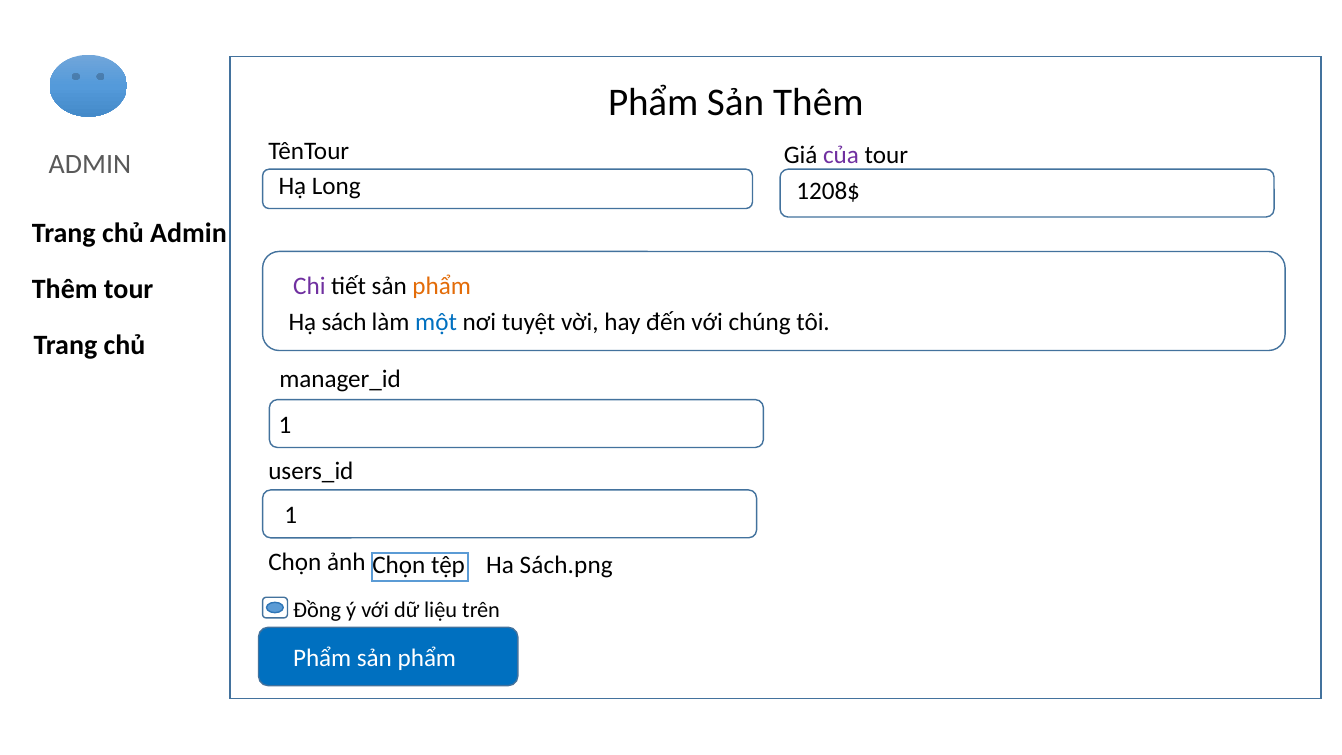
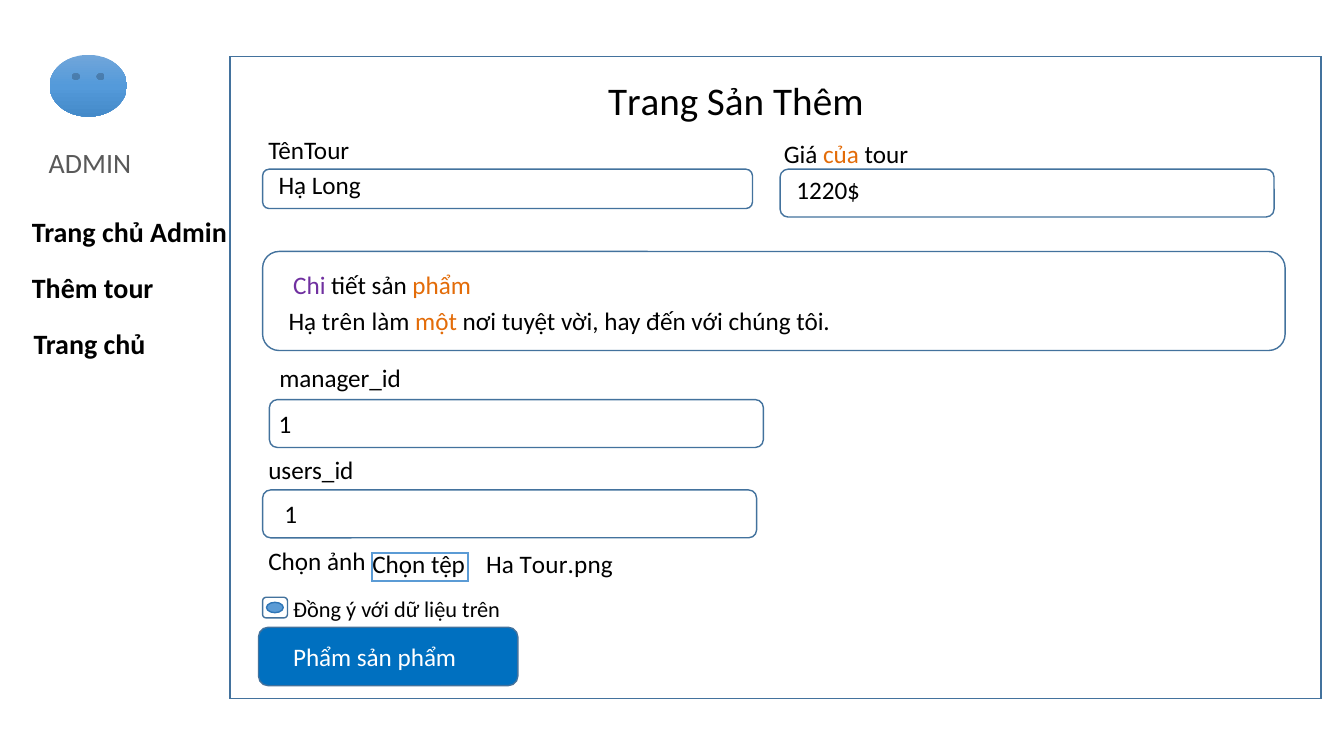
Phẩm at (653, 103): Phẩm -> Trang
của colour: purple -> orange
1208$: 1208$ -> 1220$
Hạ sách: sách -> trên
một colour: blue -> orange
Sách.png: Sách.png -> Tour.png
